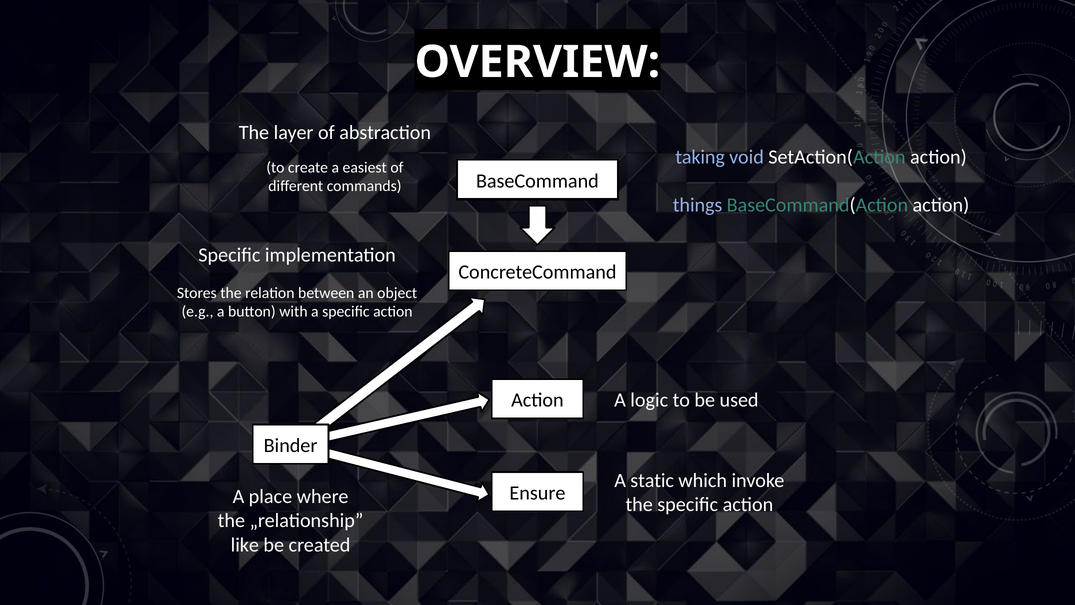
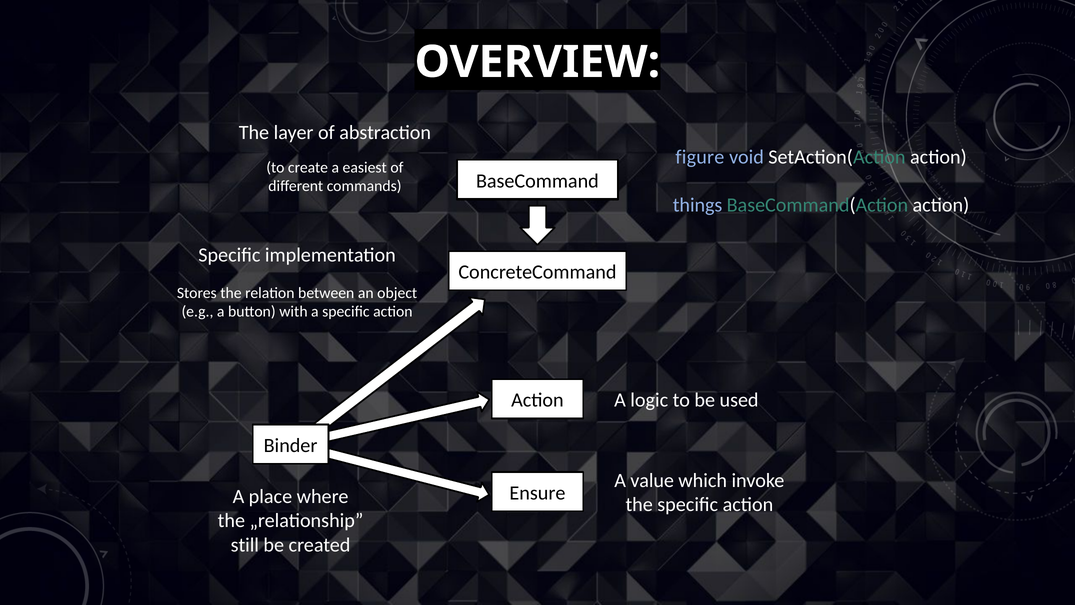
taking: taking -> figure
static: static -> value
like: like -> still
